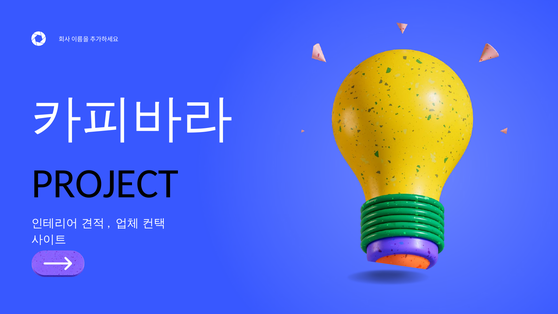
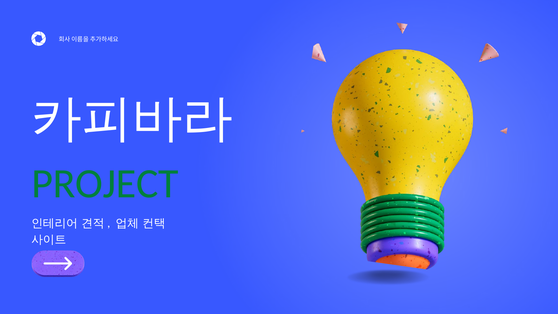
PROJECT colour: black -> green
